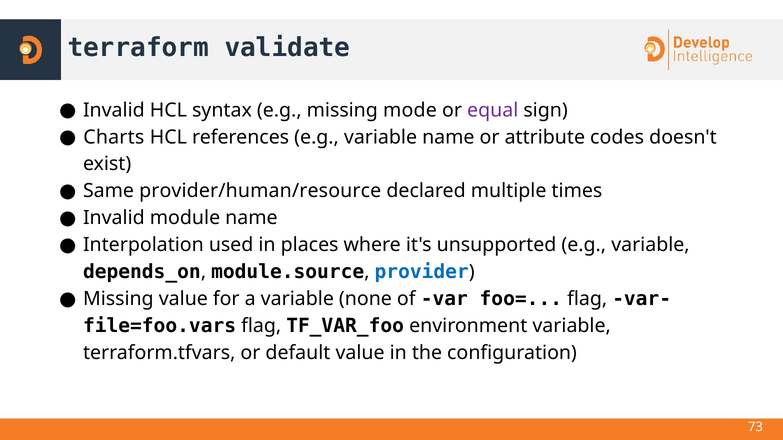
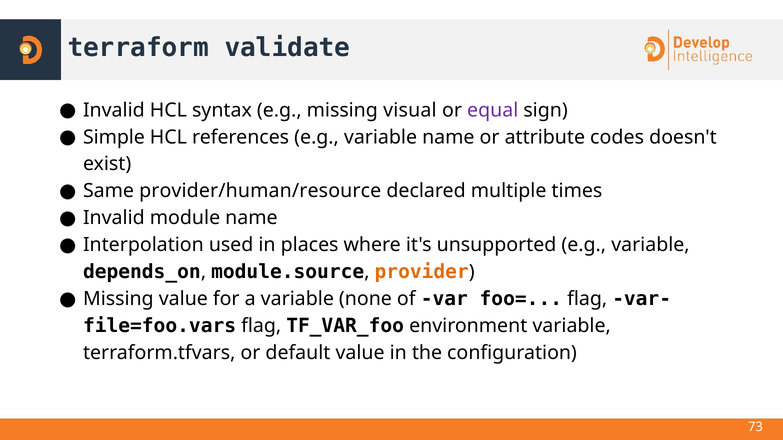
mode: mode -> visual
Charts: Charts -> Simple
provider colour: blue -> orange
